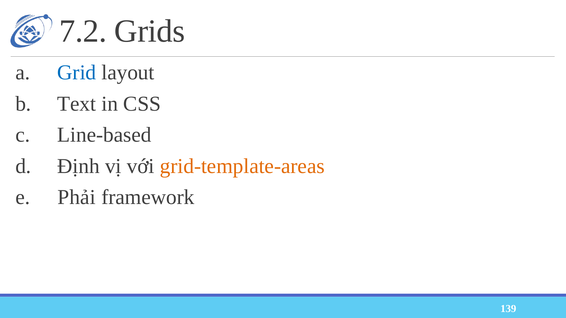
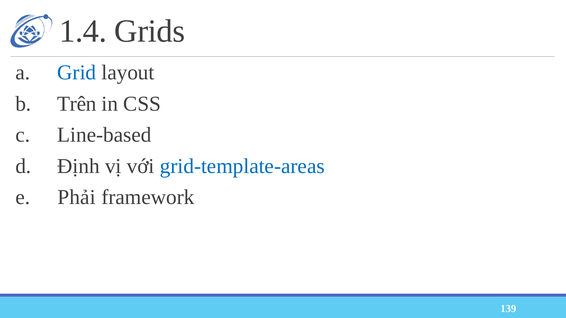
7.2: 7.2 -> 1.4
Text: Text -> Trên
grid-template-areas colour: orange -> blue
